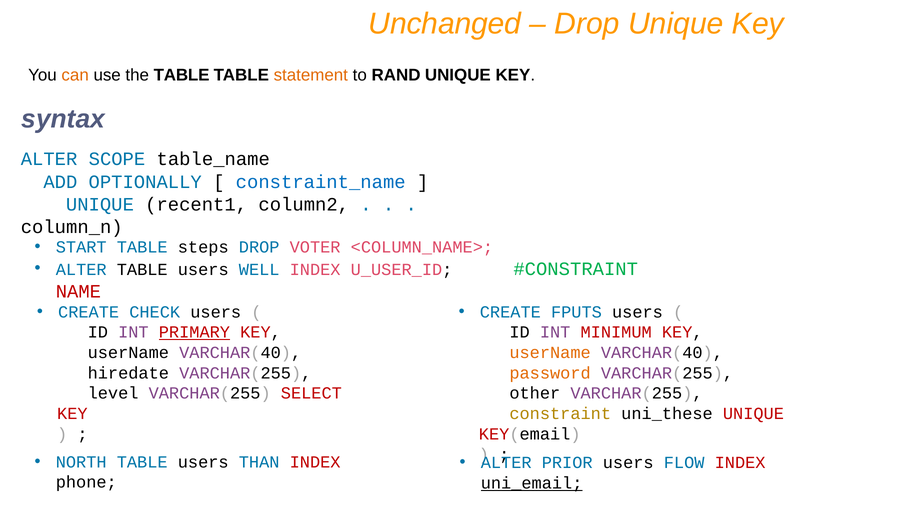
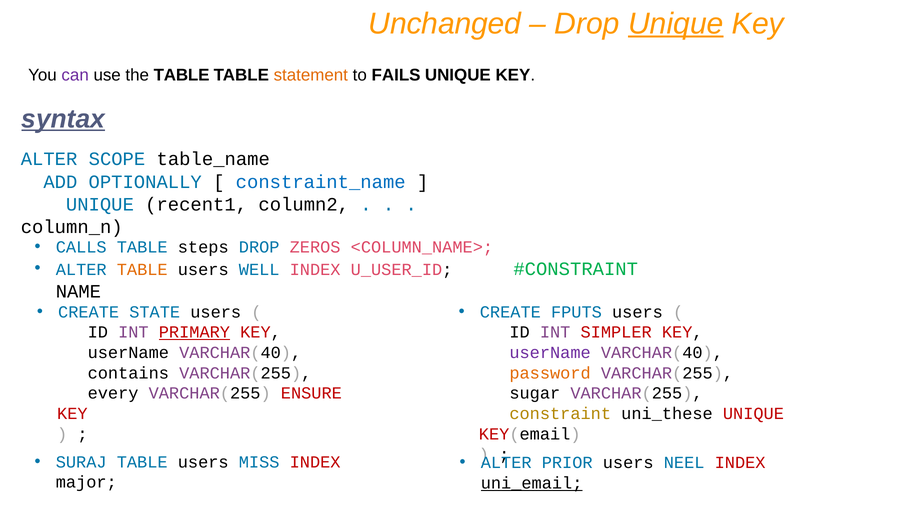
Unique at (676, 24) underline: none -> present
can colour: orange -> purple
RAND: RAND -> FAILS
syntax underline: none -> present
START: START -> CALLS
VOTER: VOTER -> ZEROS
TABLE at (142, 269) colour: black -> orange
NAME colour: red -> black
CHECK: CHECK -> STATE
MINIMUM: MINIMUM -> SIMPLER
userName at (550, 352) colour: orange -> purple
hiredate: hiredate -> contains
level: level -> every
SELECT: SELECT -> ENSURE
other: other -> sugar
NORTH: NORTH -> SURAJ
THAN: THAN -> MISS
FLOW: FLOW -> NEEL
phone: phone -> major
